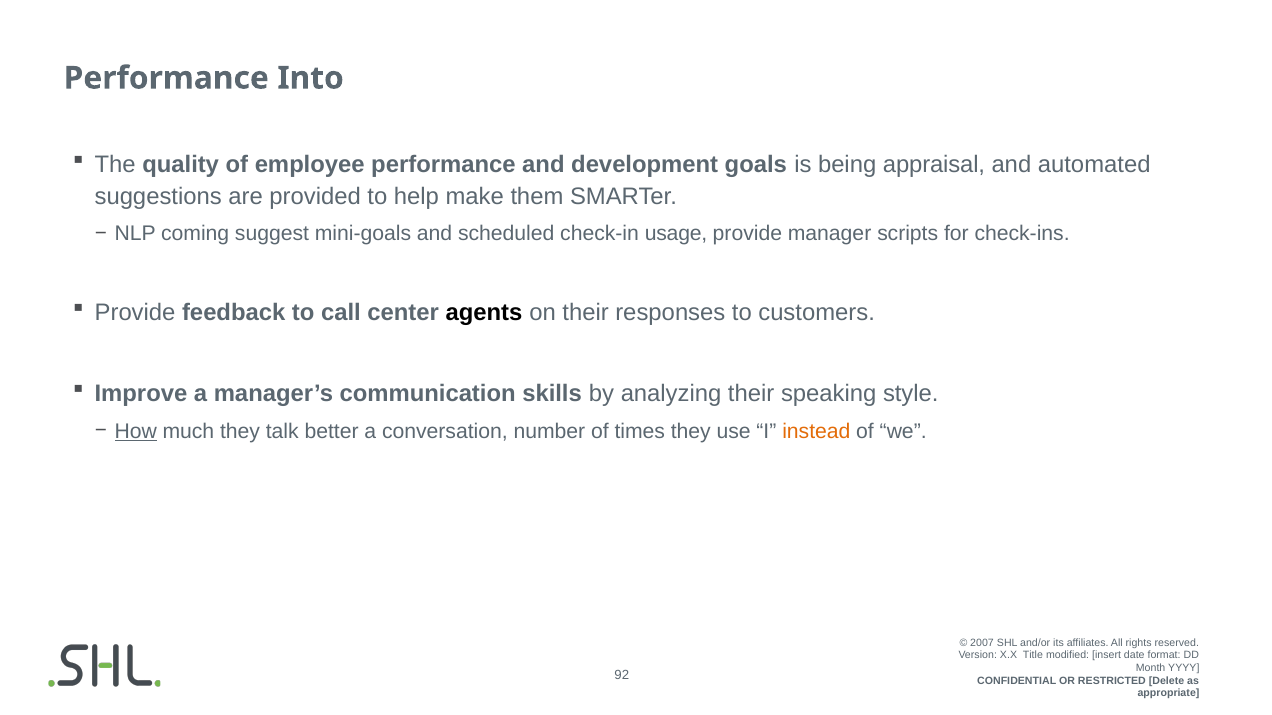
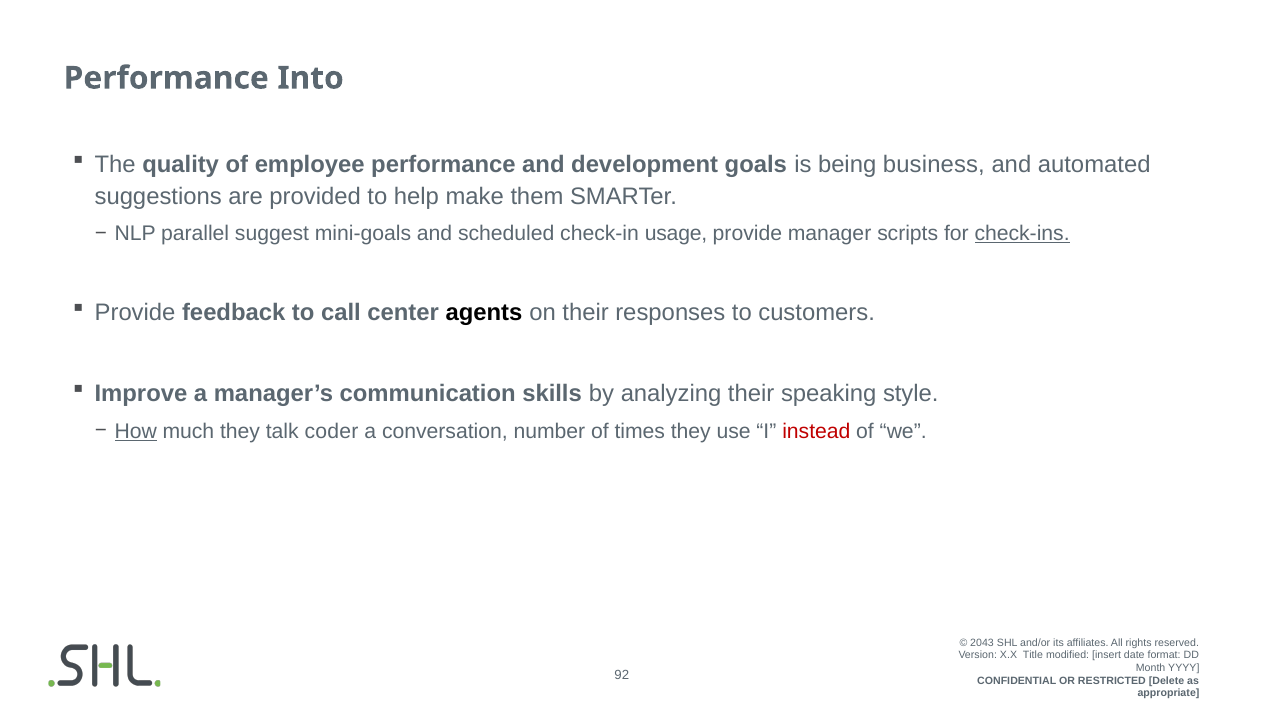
appraisal: appraisal -> business
coming: coming -> parallel
check-ins underline: none -> present
better: better -> coder
instead colour: orange -> red
2007: 2007 -> 2043
